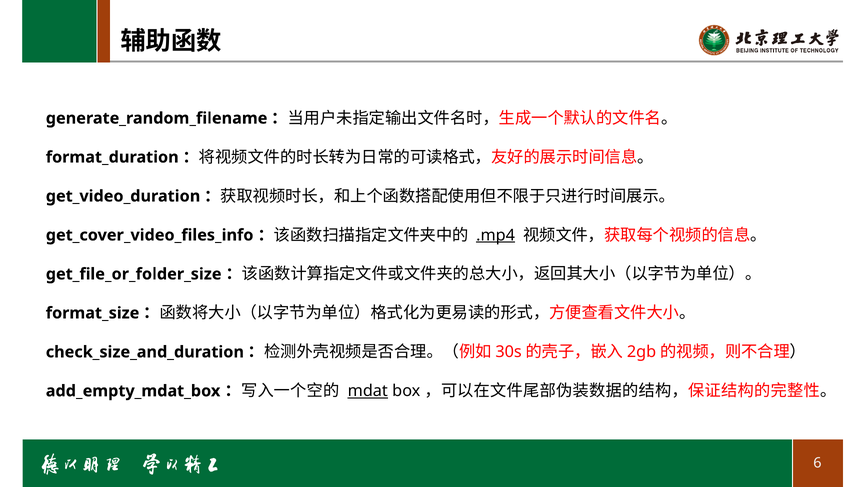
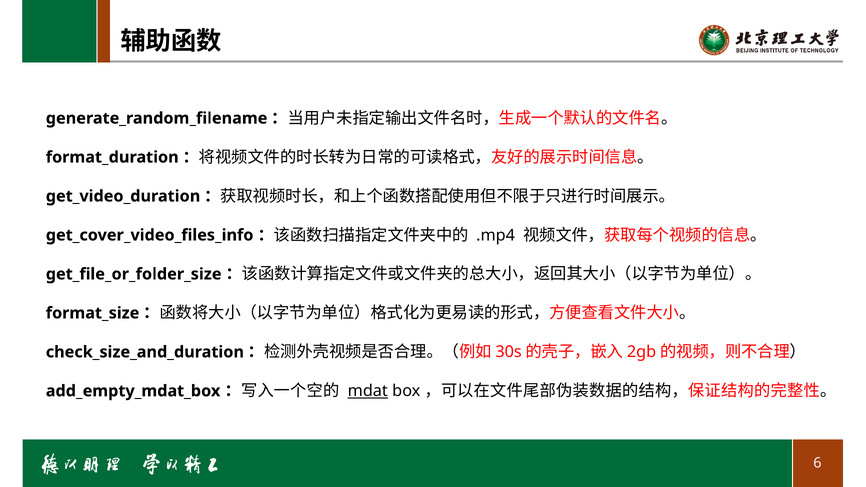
.mp4 underline: present -> none
